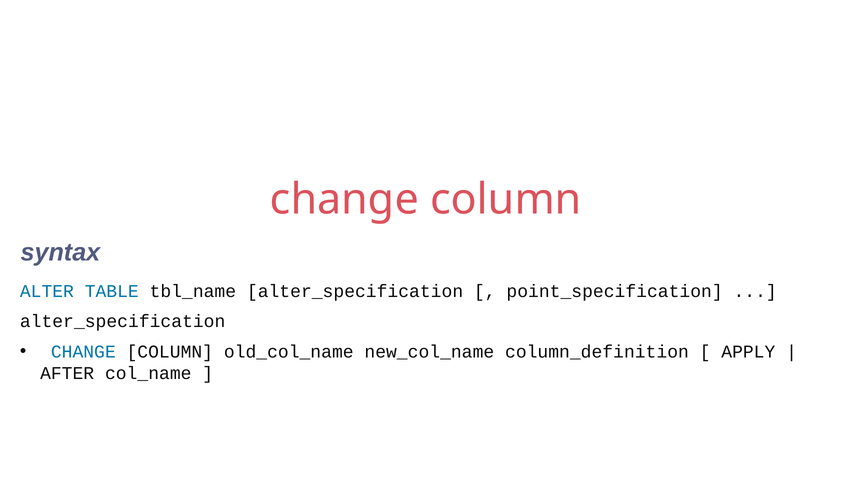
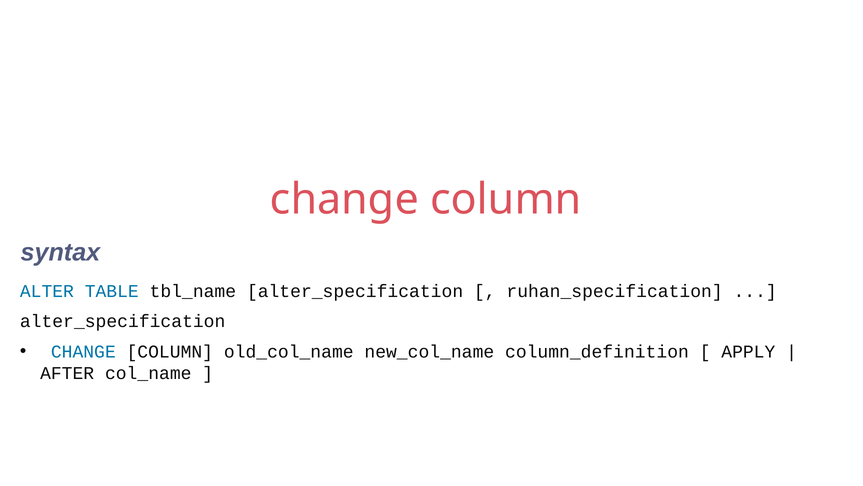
point_specification: point_specification -> ruhan_specification
